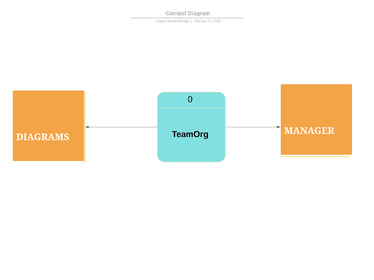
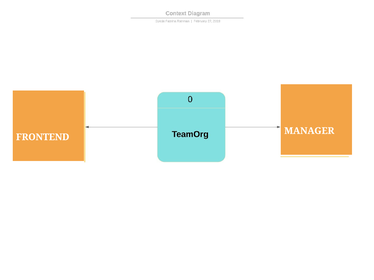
DIAGRAMS: DIAGRAMS -> FRONTEND
